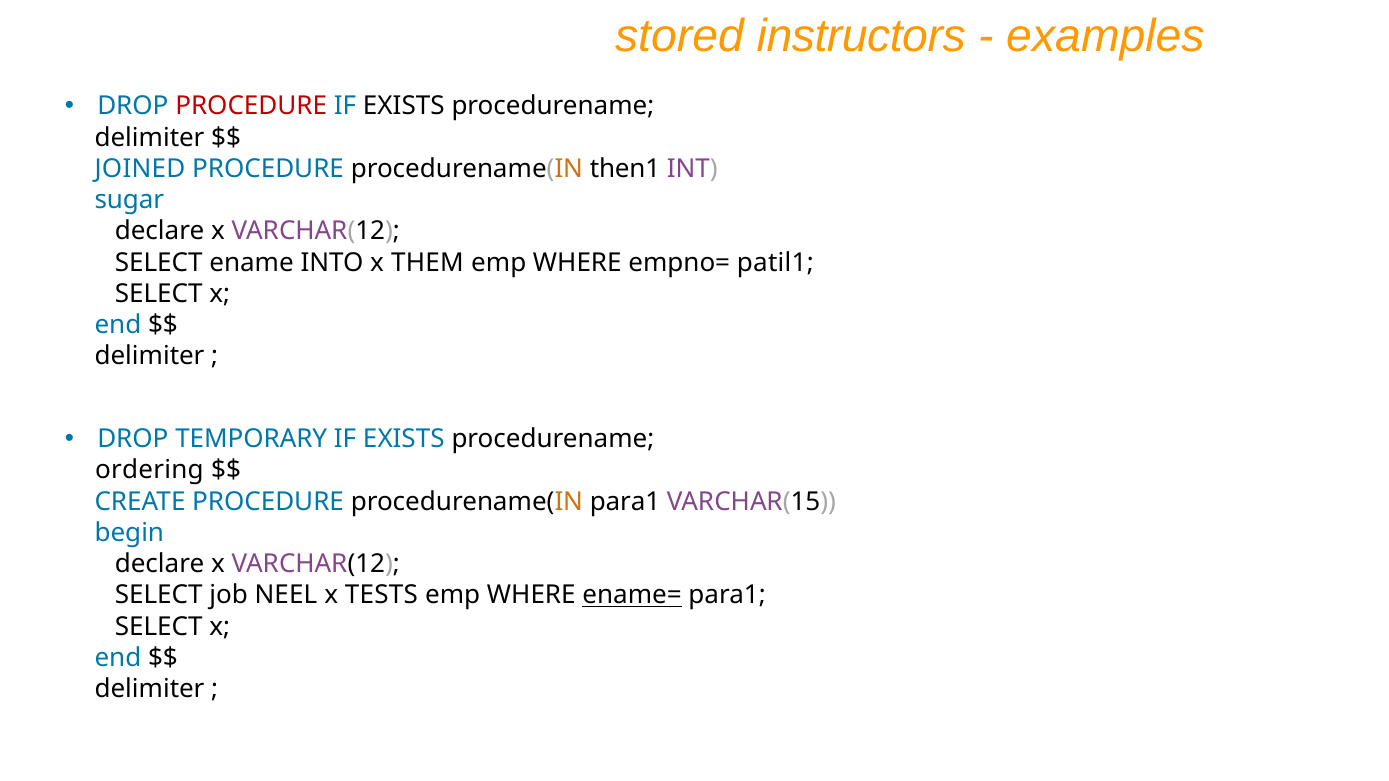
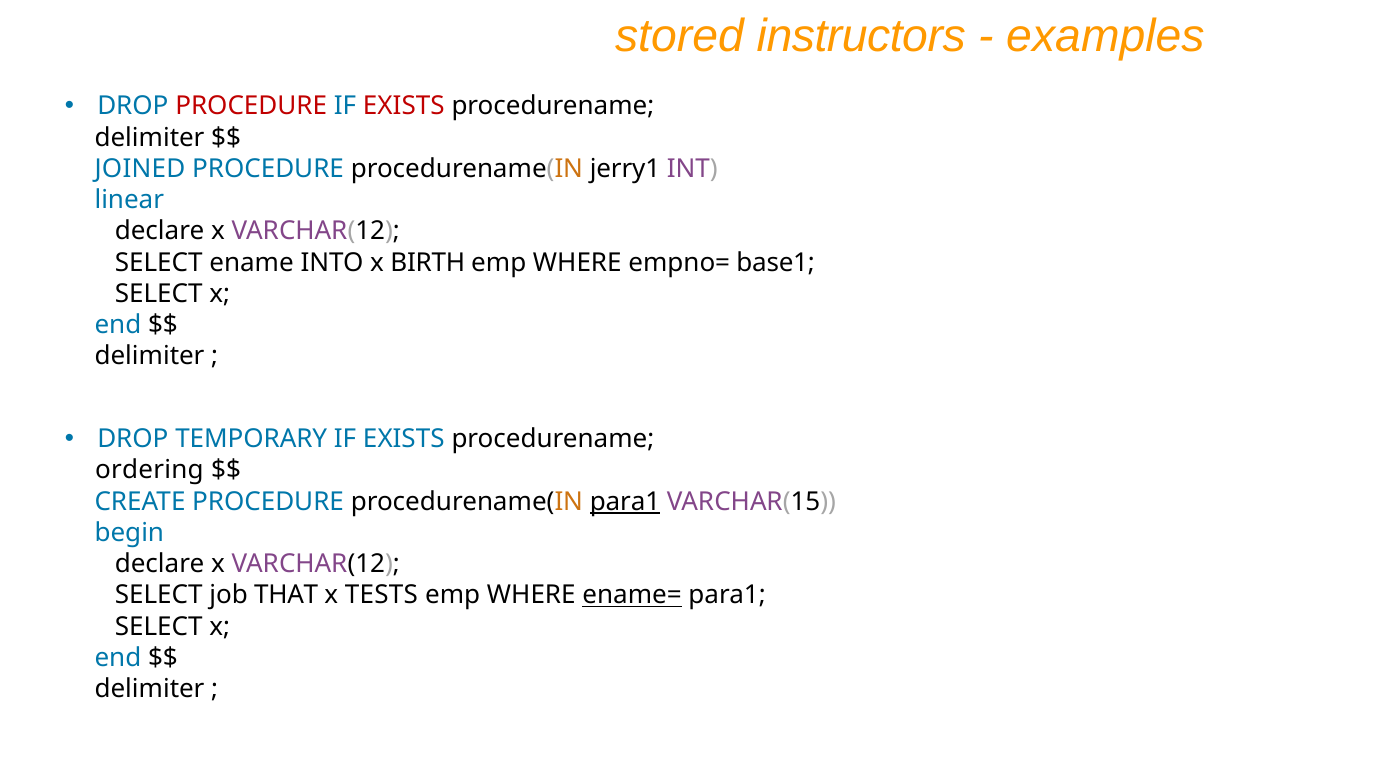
EXISTS at (404, 106) colour: black -> red
then1: then1 -> jerry1
sugar: sugar -> linear
THEM: THEM -> BIRTH
patil1: patil1 -> base1
para1 at (625, 502) underline: none -> present
NEEL: NEEL -> THAT
